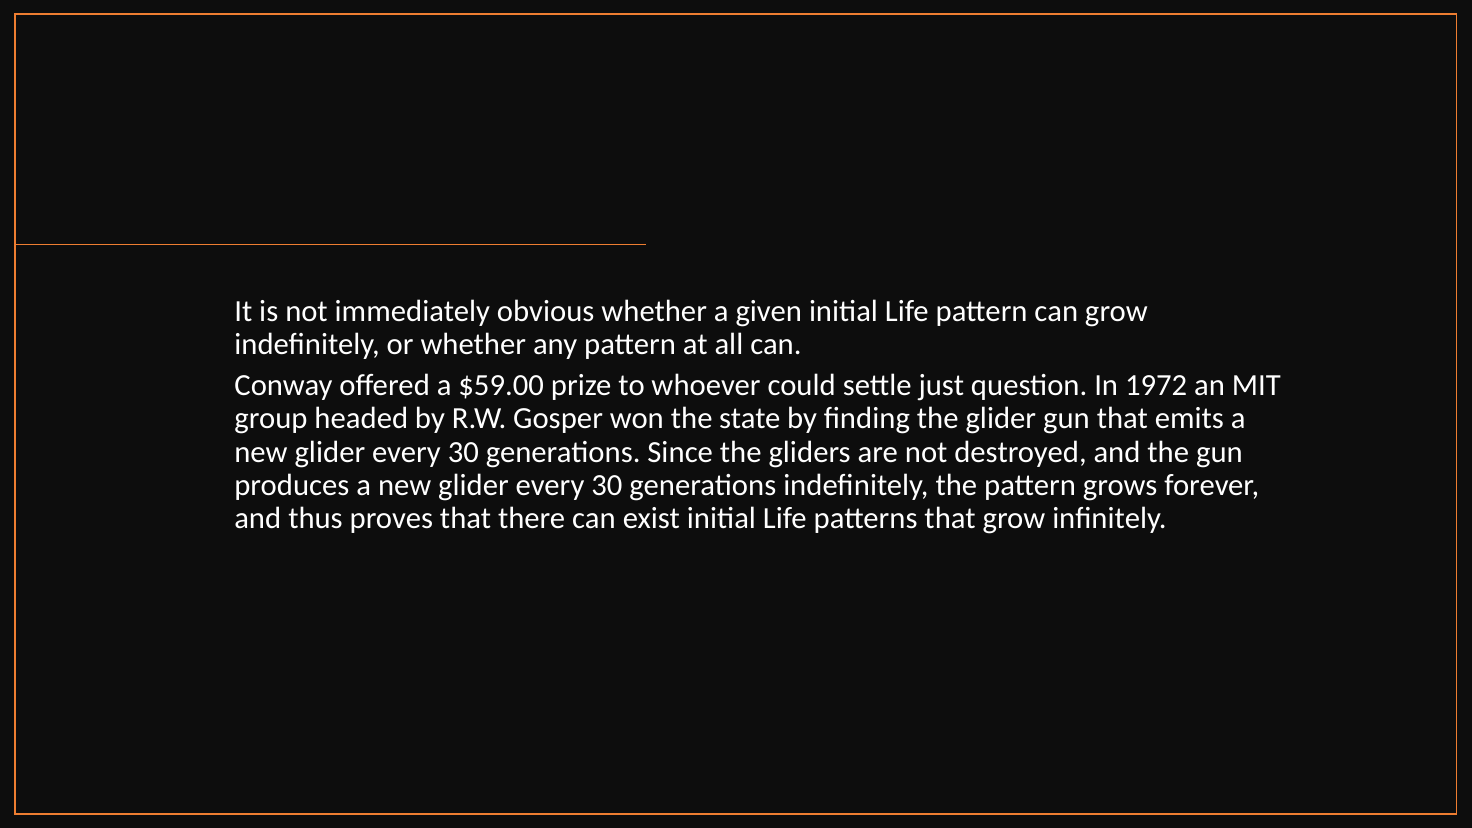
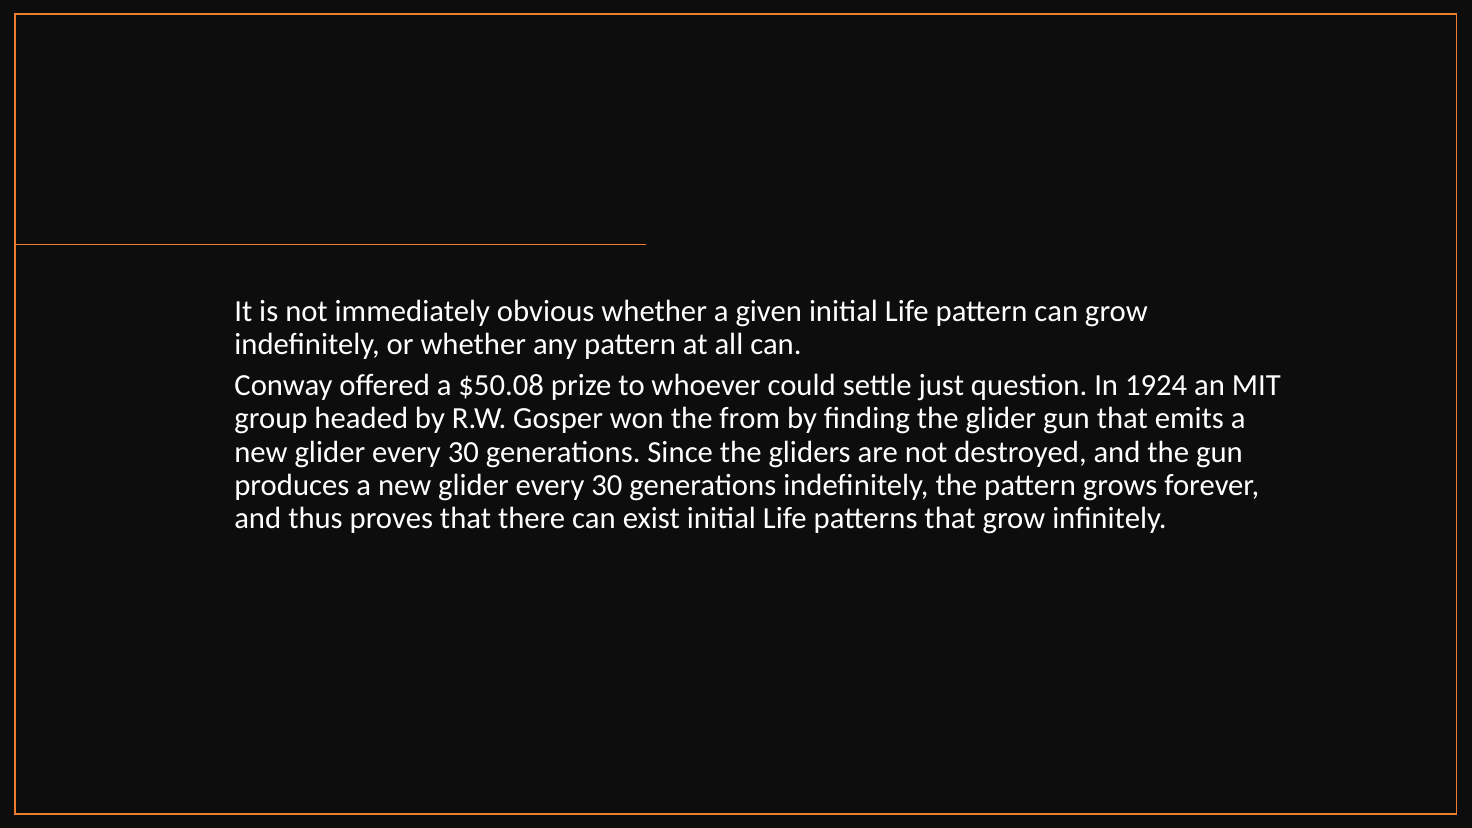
$59.00: $59.00 -> $50.08
1972: 1972 -> 1924
state: state -> from
